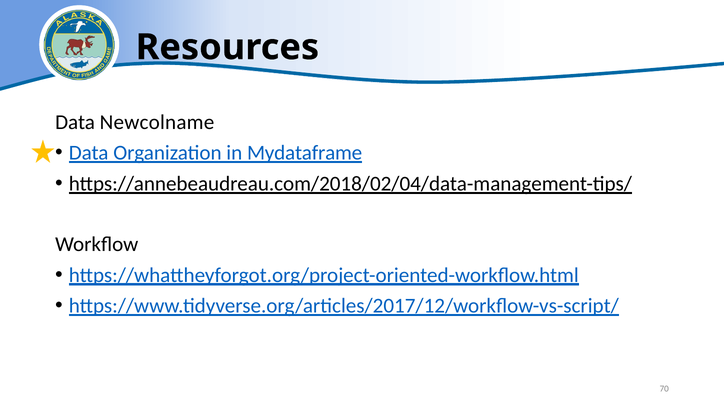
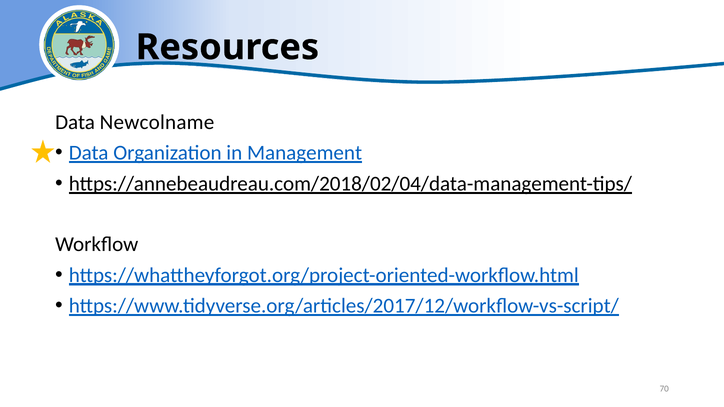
Mydataframe: Mydataframe -> Management
